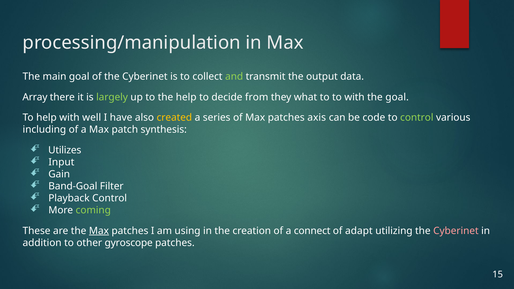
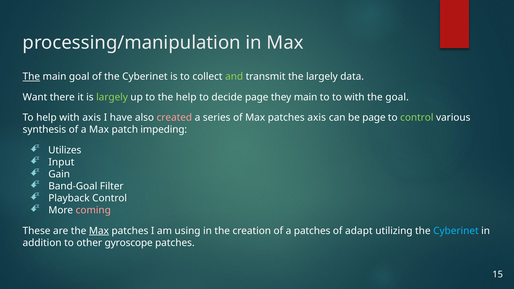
The at (31, 77) underline: none -> present
the output: output -> largely
Array: Array -> Want
decide from: from -> page
they what: what -> main
with well: well -> axis
created colour: yellow -> pink
be code: code -> page
including: including -> synthesis
synthesis: synthesis -> impeding
coming colour: light green -> pink
a connect: connect -> patches
Cyberinet at (456, 231) colour: pink -> light blue
